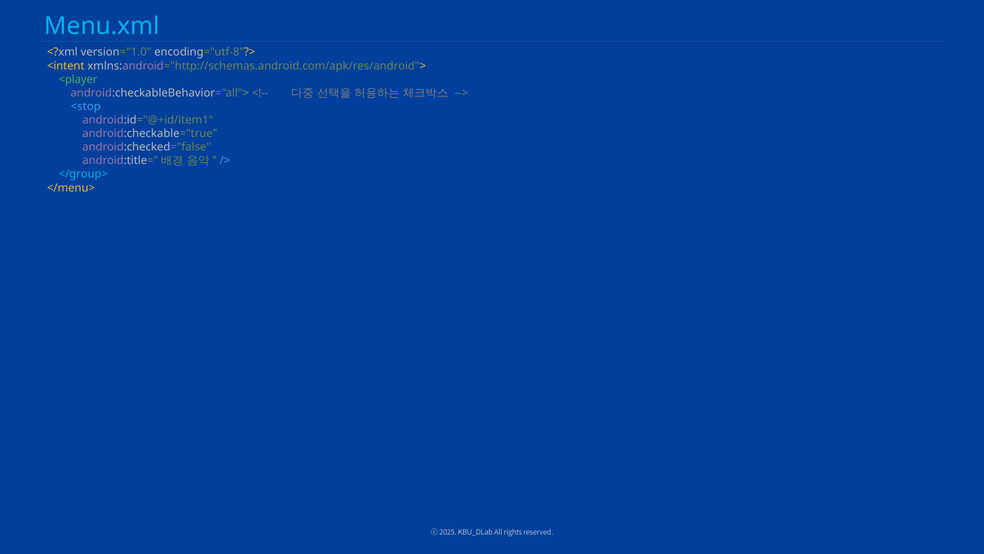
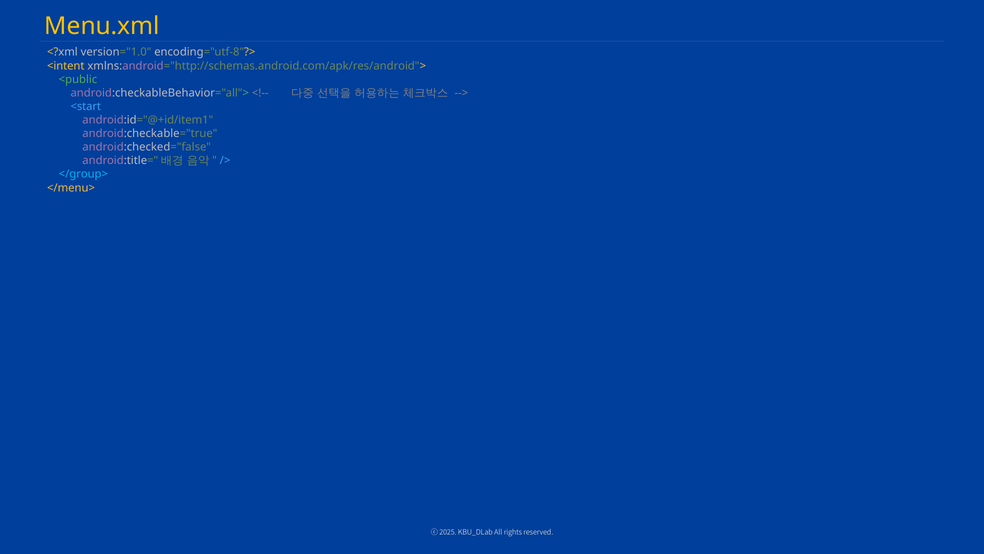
Menu.xml colour: light blue -> yellow
<player: <player -> <public
<stop: <stop -> <start
